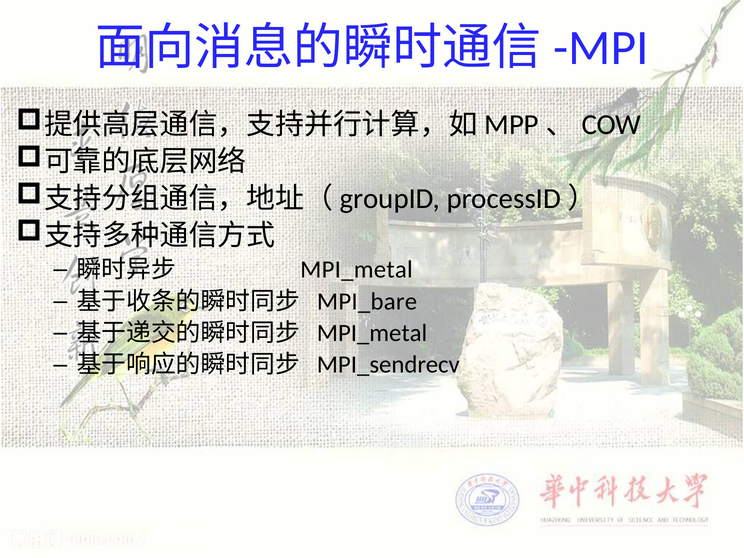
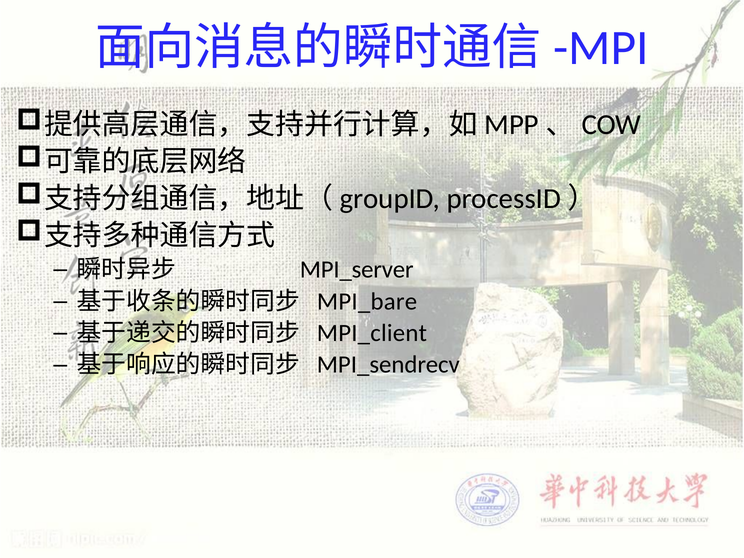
MPI_metal at (357, 270): MPI_metal -> MPI_server
MPI_metal at (372, 333): MPI_metal -> MPI_client
